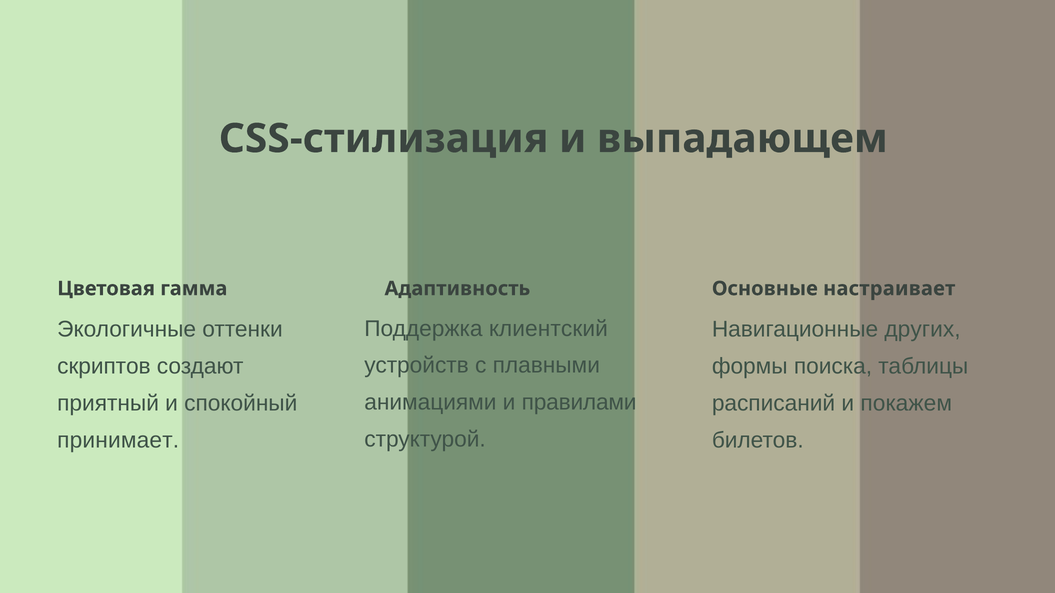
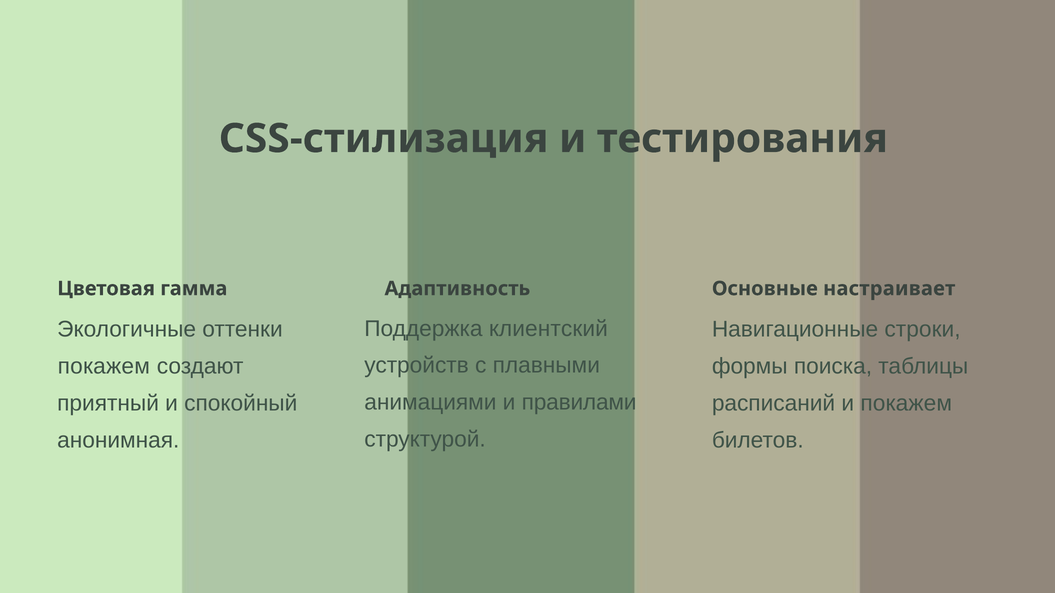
выпадающем: выпадающем -> тестирования
других: других -> строки
скриптов at (104, 367): скриптов -> покажем
принимает: принимает -> анонимная
